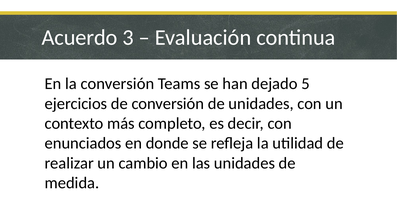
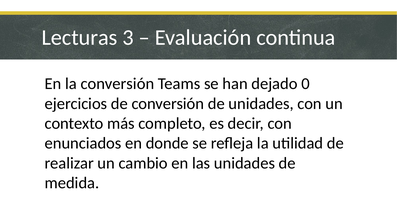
Acuerdo: Acuerdo -> Lecturas
5: 5 -> 0
